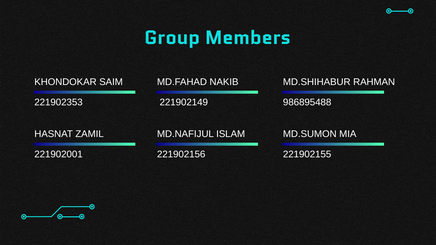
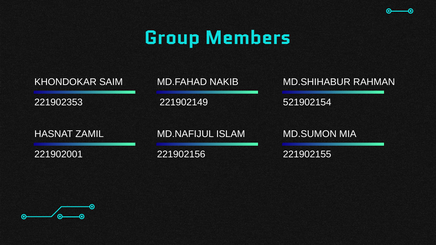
986895488: 986895488 -> 521902154
